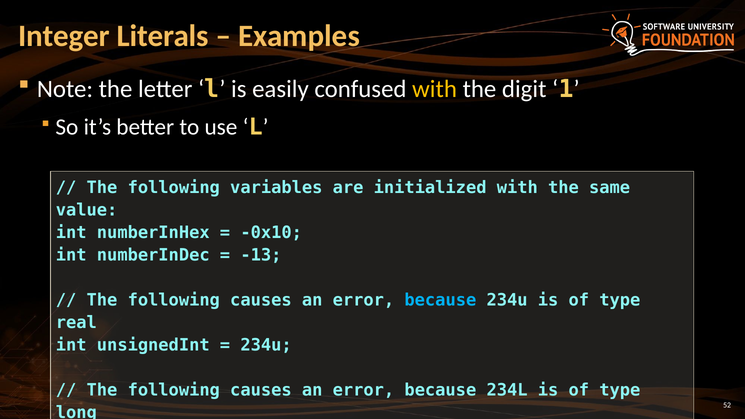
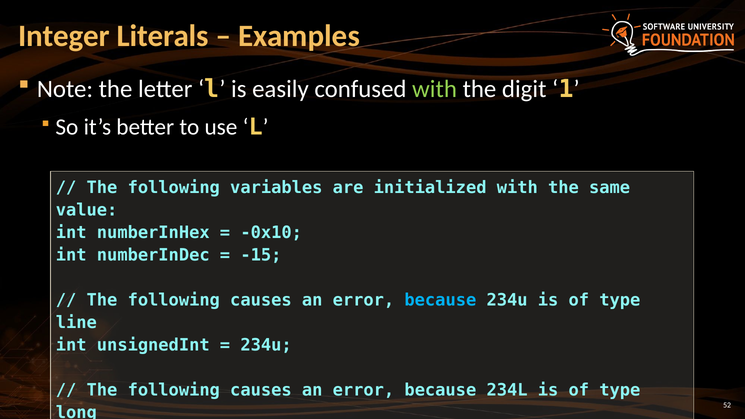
with at (435, 89) colour: yellow -> light green
-13: -13 -> -15
real: real -> line
